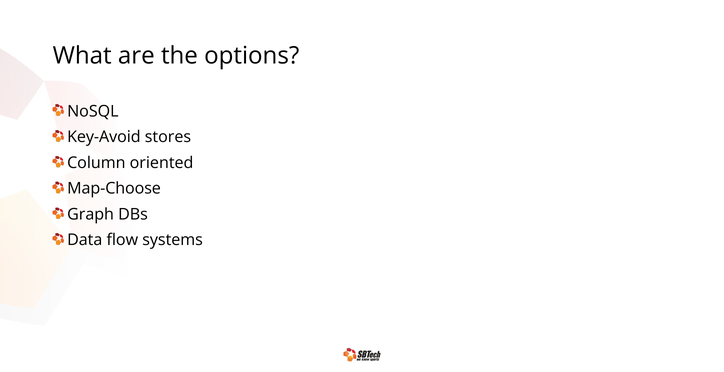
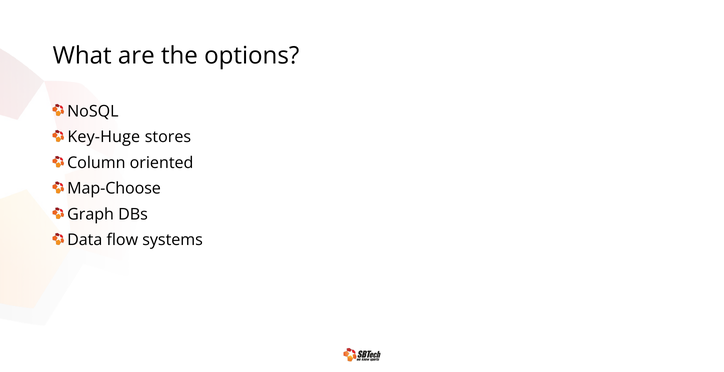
Key-Avoid: Key-Avoid -> Key-Huge
